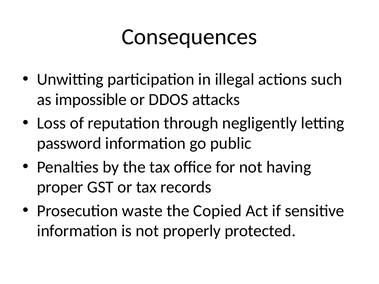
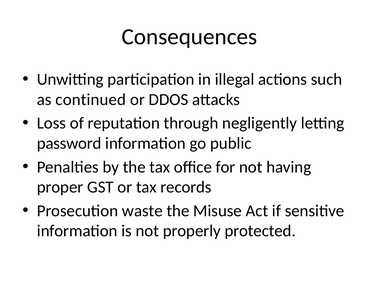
impossible: impossible -> continued
Copied: Copied -> Misuse
